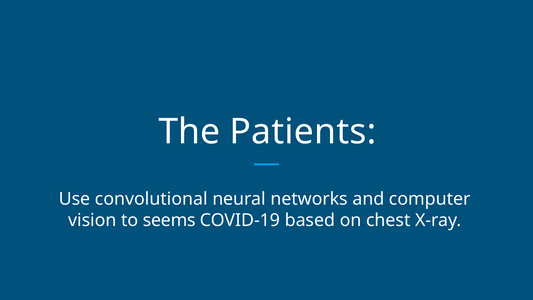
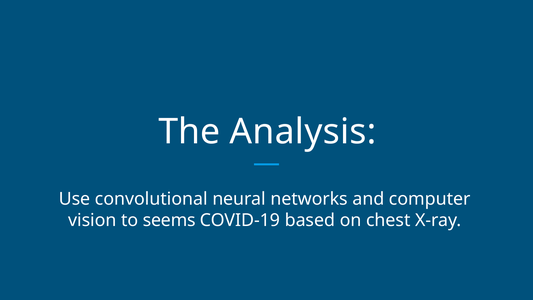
Patients: Patients -> Analysis
